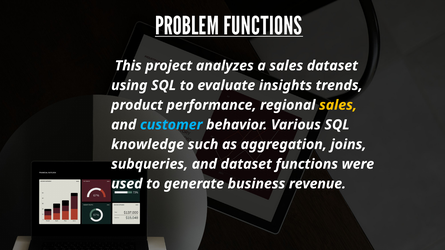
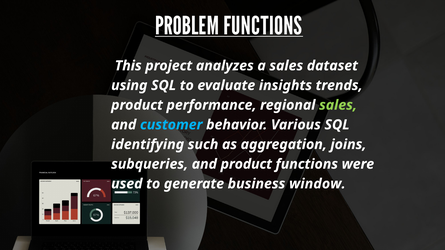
sales at (338, 105) colour: yellow -> light green
knowledge: knowledge -> identifying
and dataset: dataset -> product
revenue: revenue -> window
